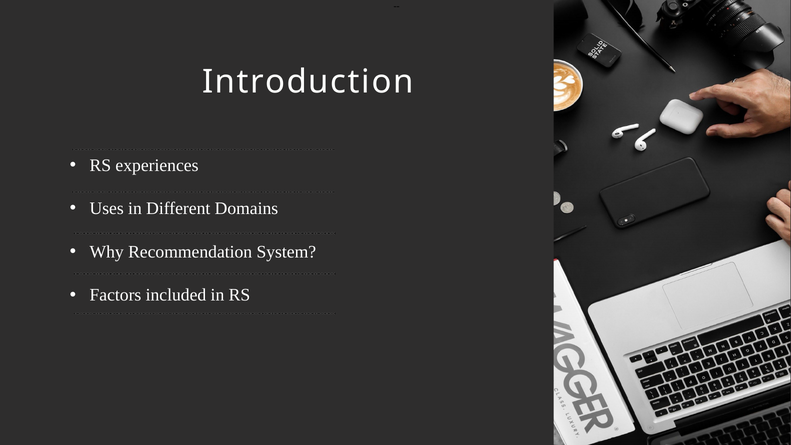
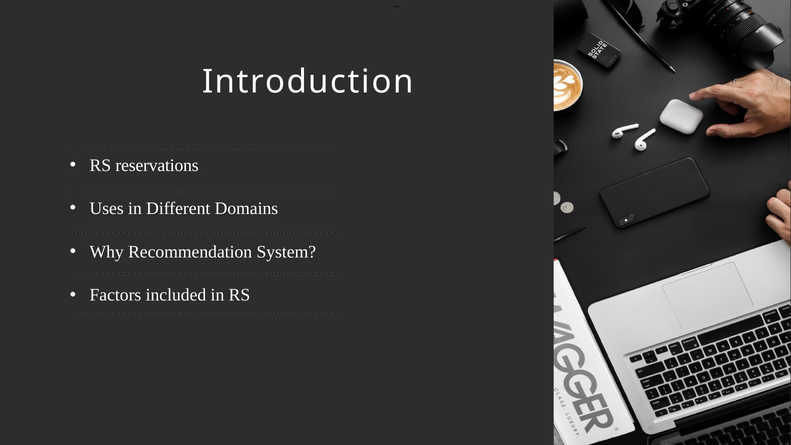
experiences: experiences -> reservations
